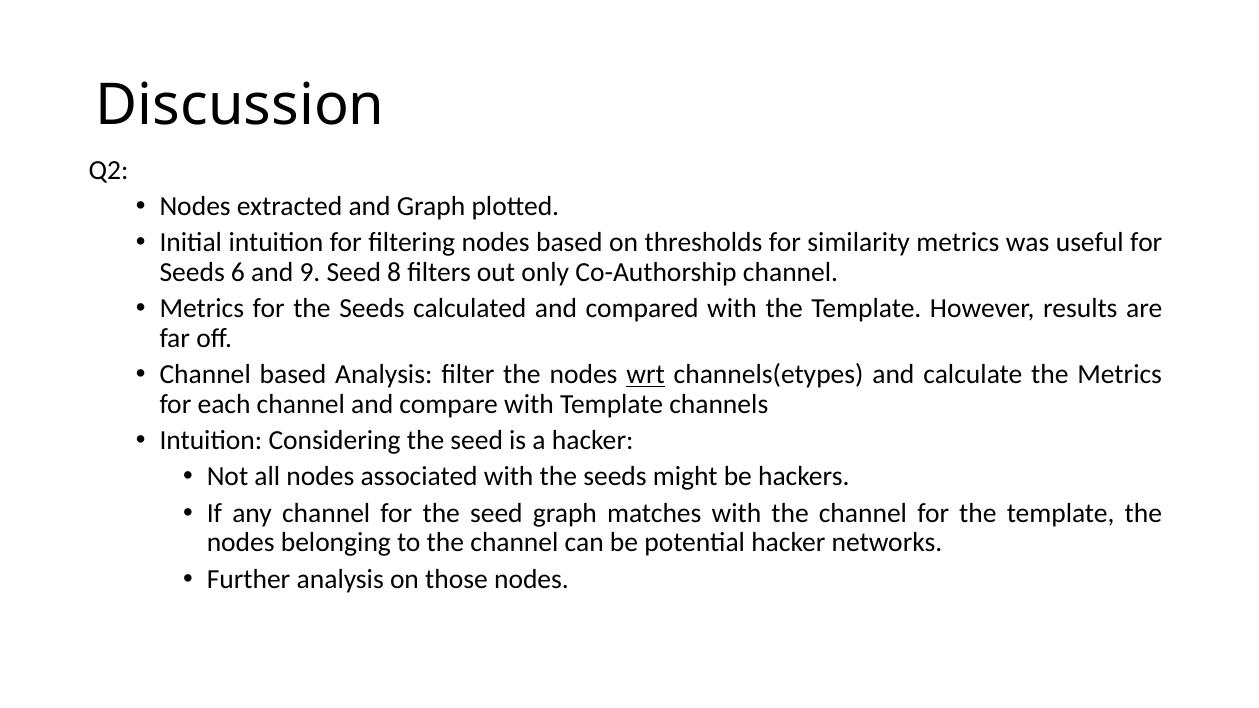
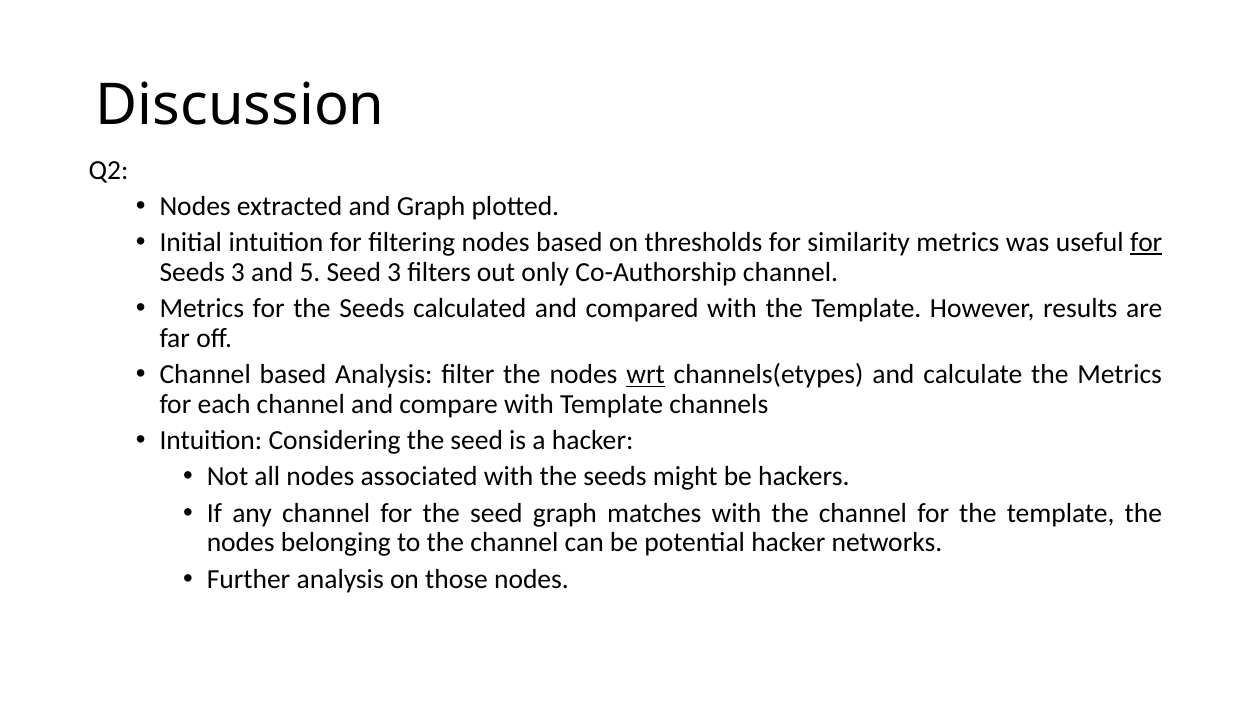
for at (1146, 243) underline: none -> present
Seeds 6: 6 -> 3
9: 9 -> 5
Seed 8: 8 -> 3
